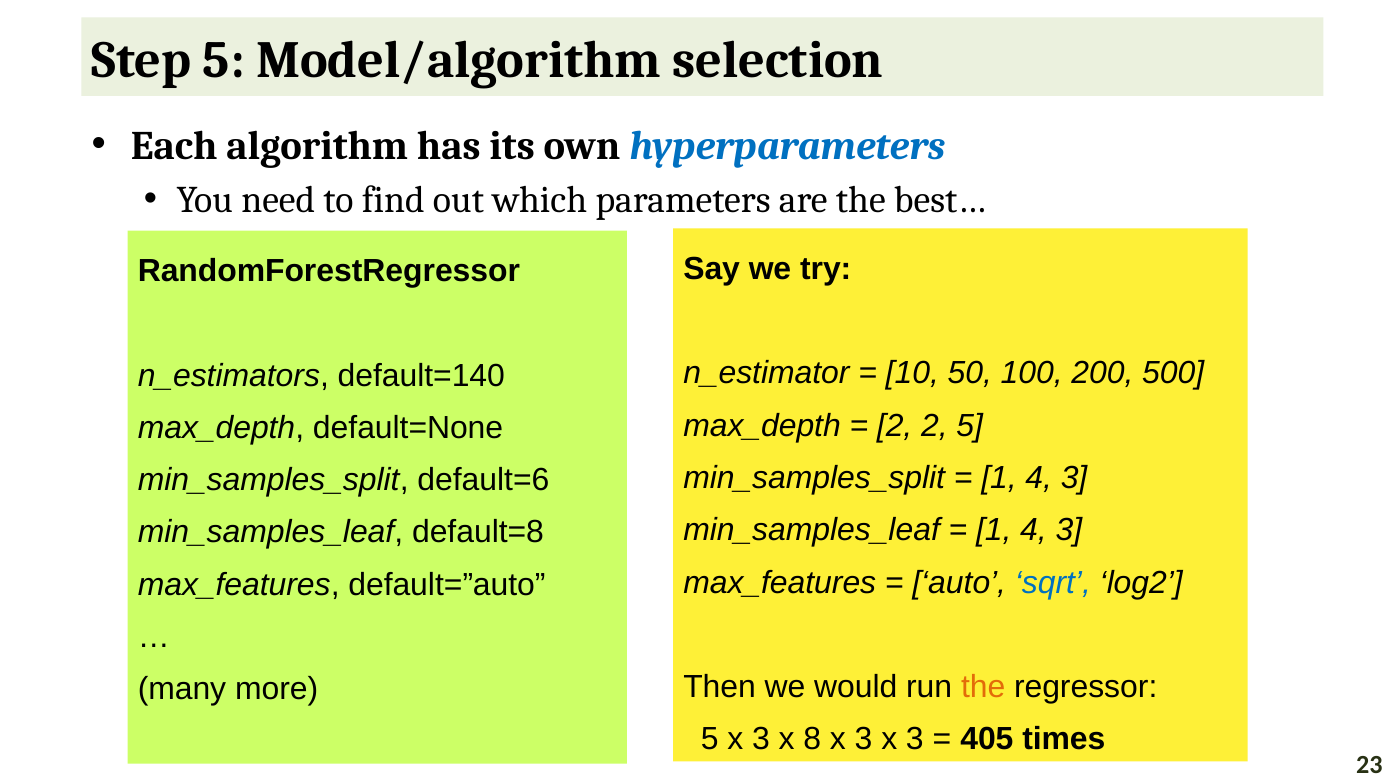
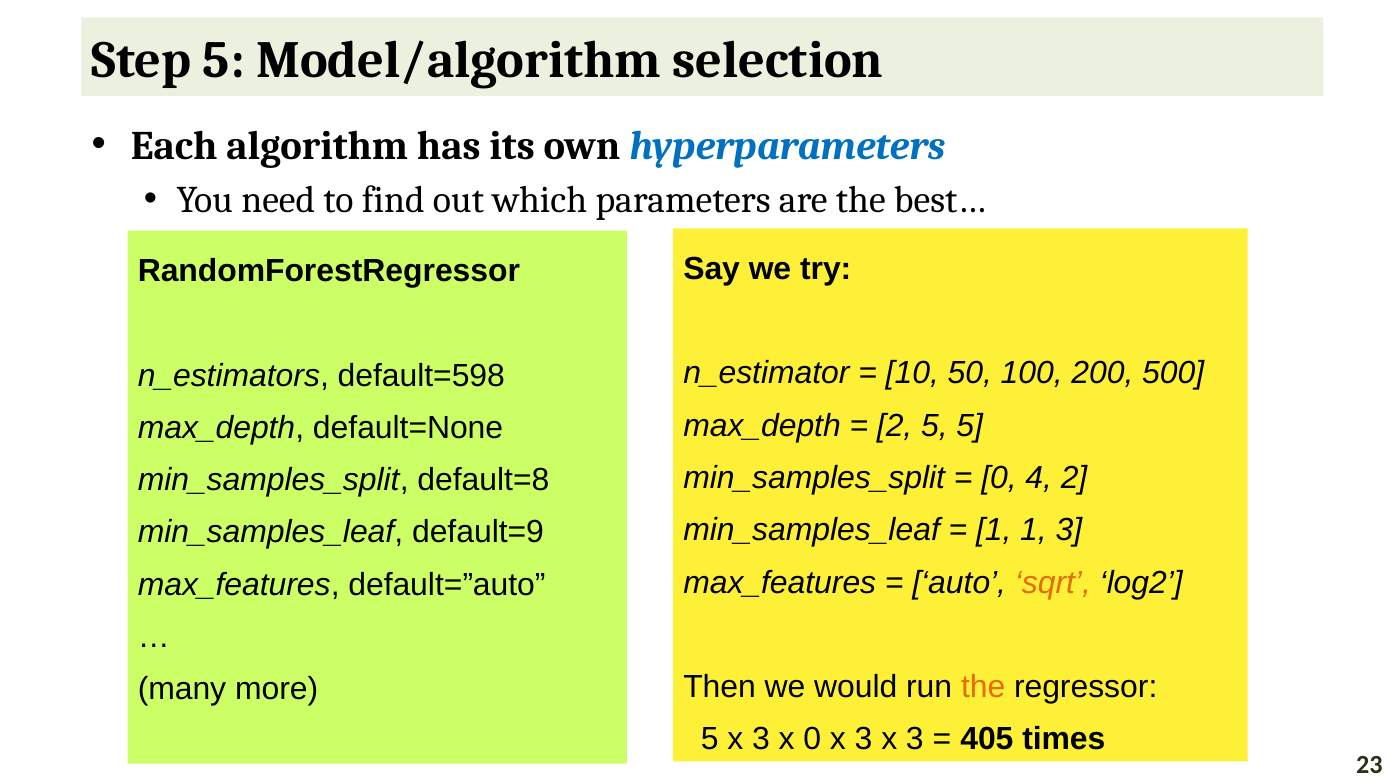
default=140: default=140 -> default=598
2 2: 2 -> 5
1 at (999, 478): 1 -> 0
3 at (1074, 478): 3 -> 2
default=6: default=6 -> default=8
4 at (1033, 530): 4 -> 1
default=8: default=8 -> default=9
sqrt colour: blue -> orange
x 8: 8 -> 0
